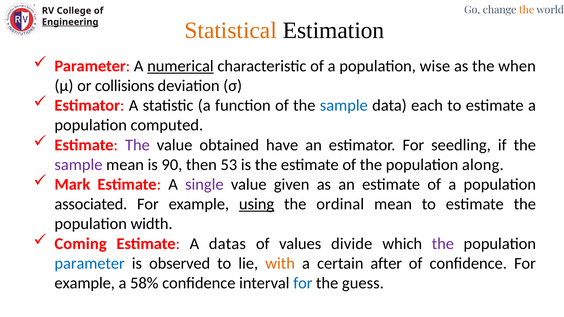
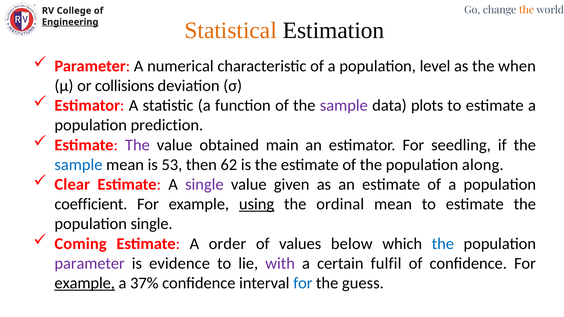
numerical underline: present -> none
wise: wise -> level
sample at (344, 106) colour: blue -> purple
each: each -> plots
computed: computed -> prediction
have: have -> main
sample at (78, 165) colour: purple -> blue
90: 90 -> 53
53: 53 -> 62
Mark: Mark -> Clear
associated: associated -> coefficient
population width: width -> single
datas: datas -> order
divide: divide -> below
the at (443, 244) colour: purple -> blue
parameter at (90, 264) colour: blue -> purple
observed: observed -> evidence
with colour: orange -> purple
after: after -> fulfil
example at (85, 283) underline: none -> present
58%: 58% -> 37%
